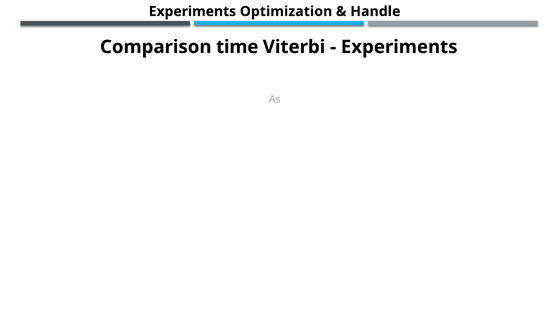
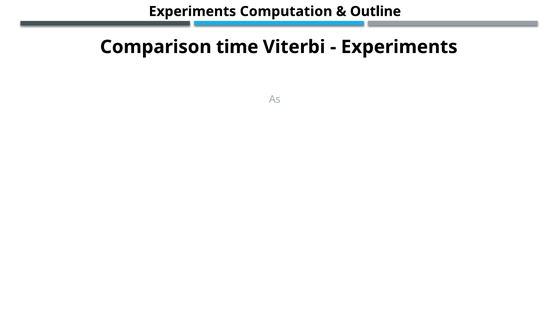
Optimization: Optimization -> Computation
Handle: Handle -> Outline
